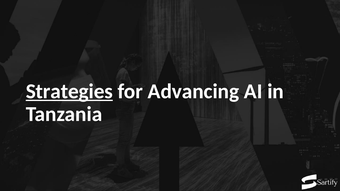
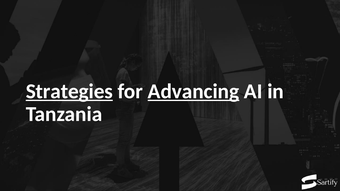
Advancing underline: none -> present
